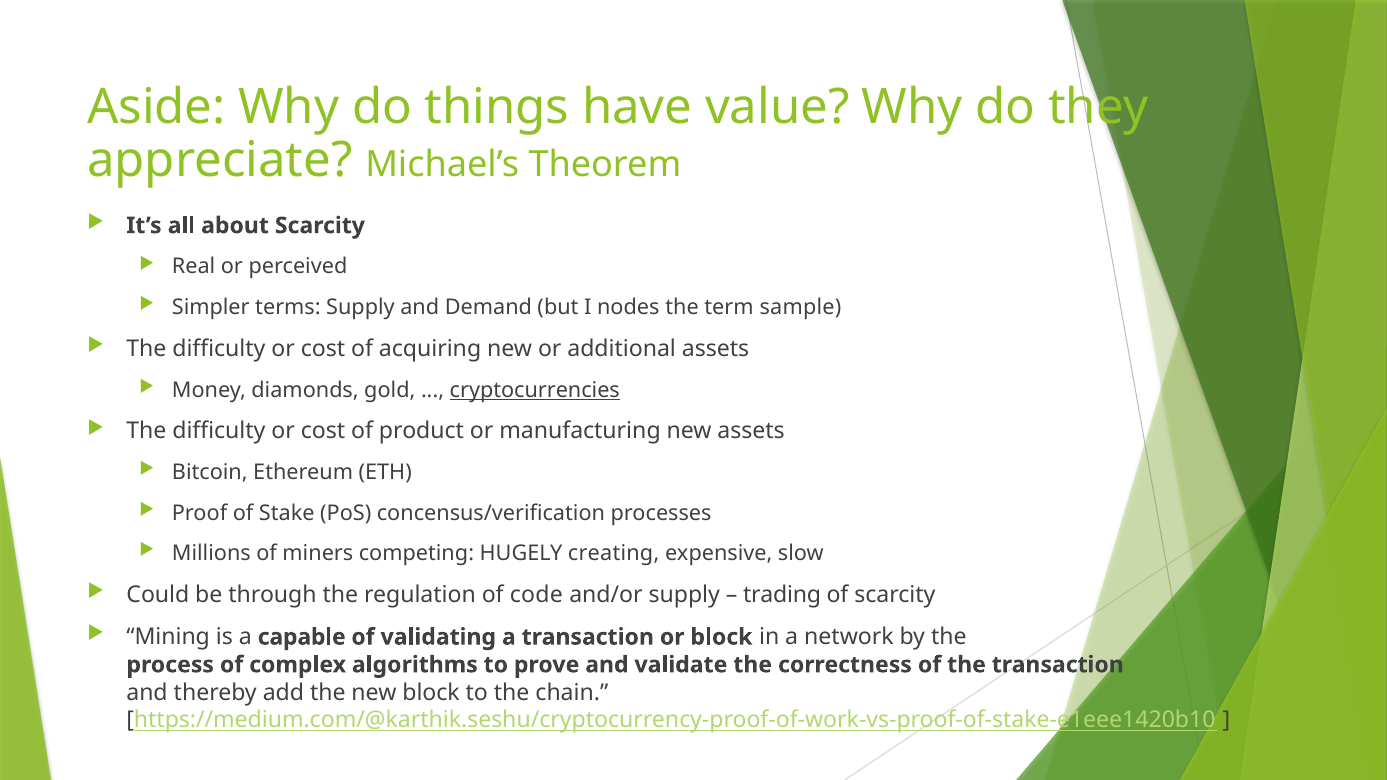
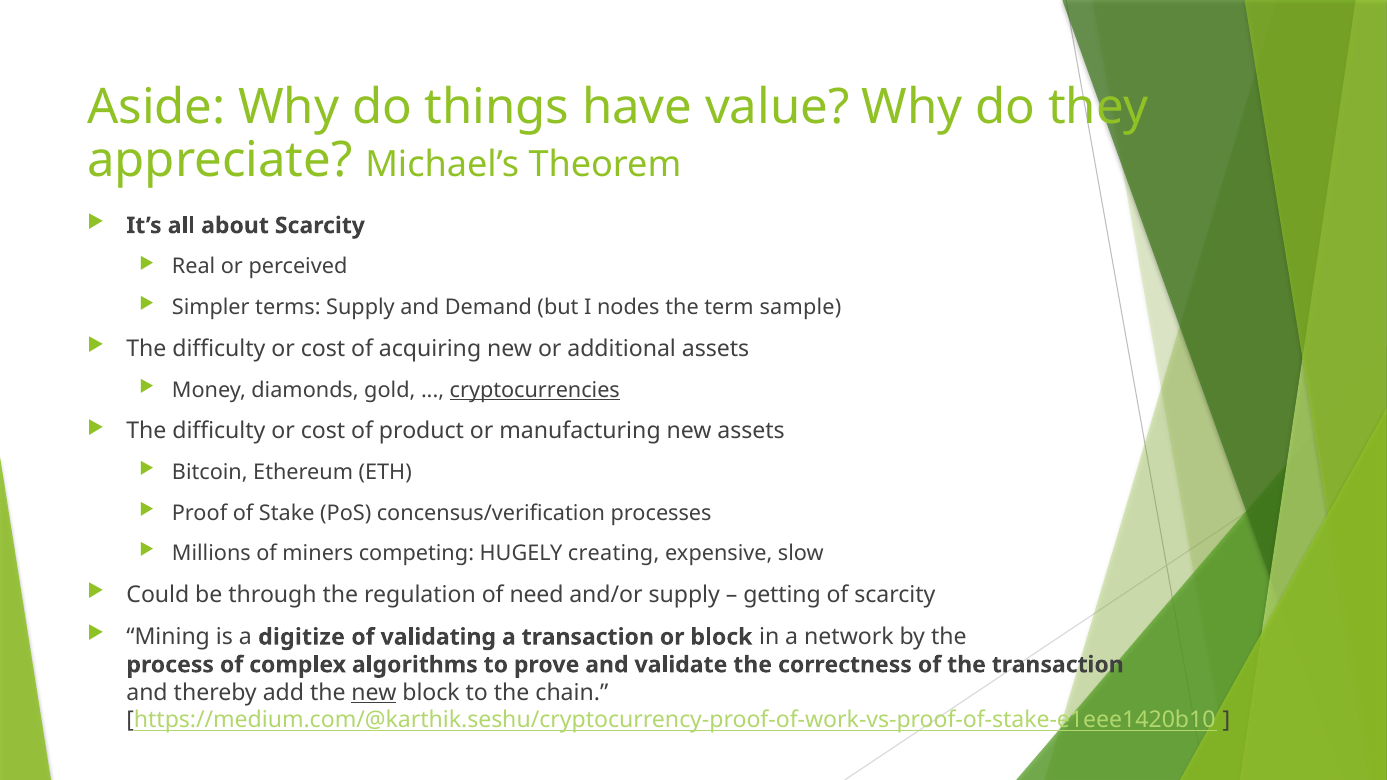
code: code -> need
trading: trading -> getting
capable: capable -> digitize
new at (374, 693) underline: none -> present
